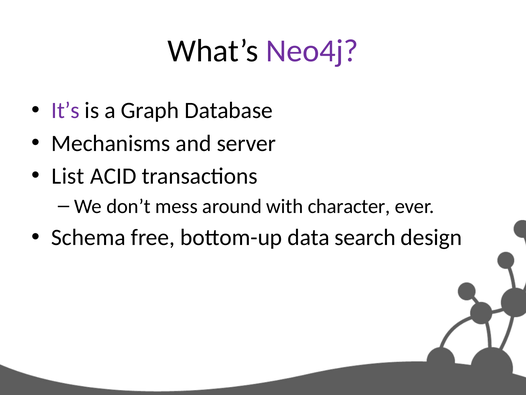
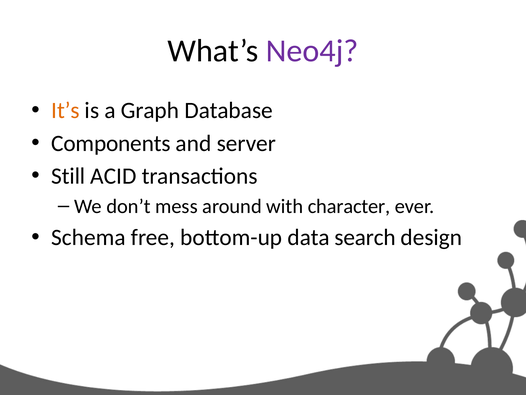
It’s colour: purple -> orange
Mechanisms: Mechanisms -> Components
List: List -> Still
